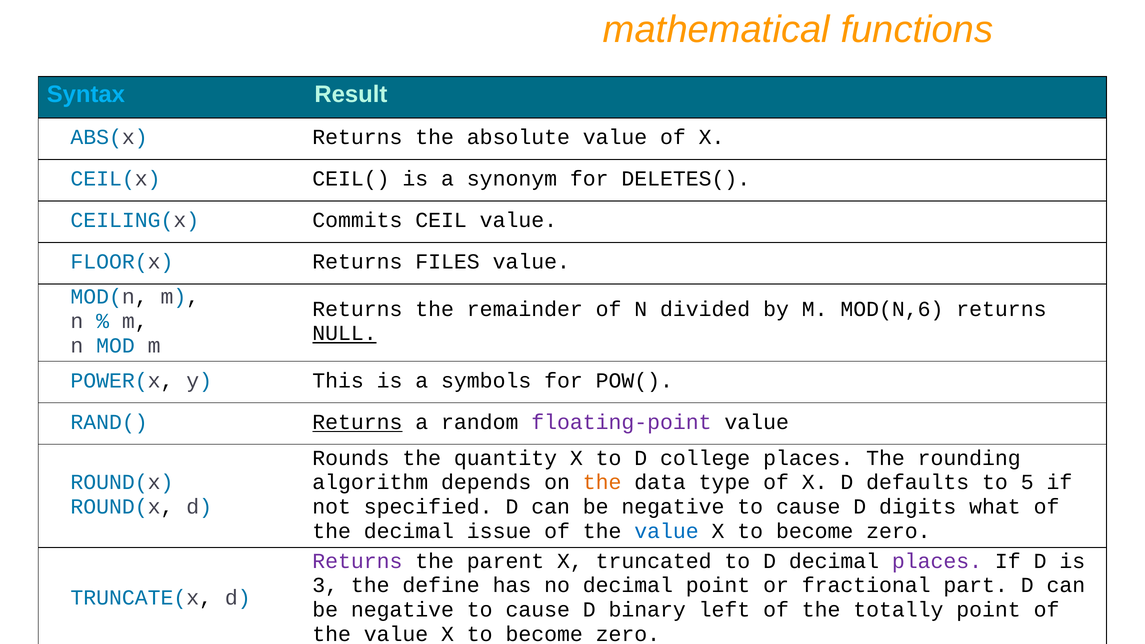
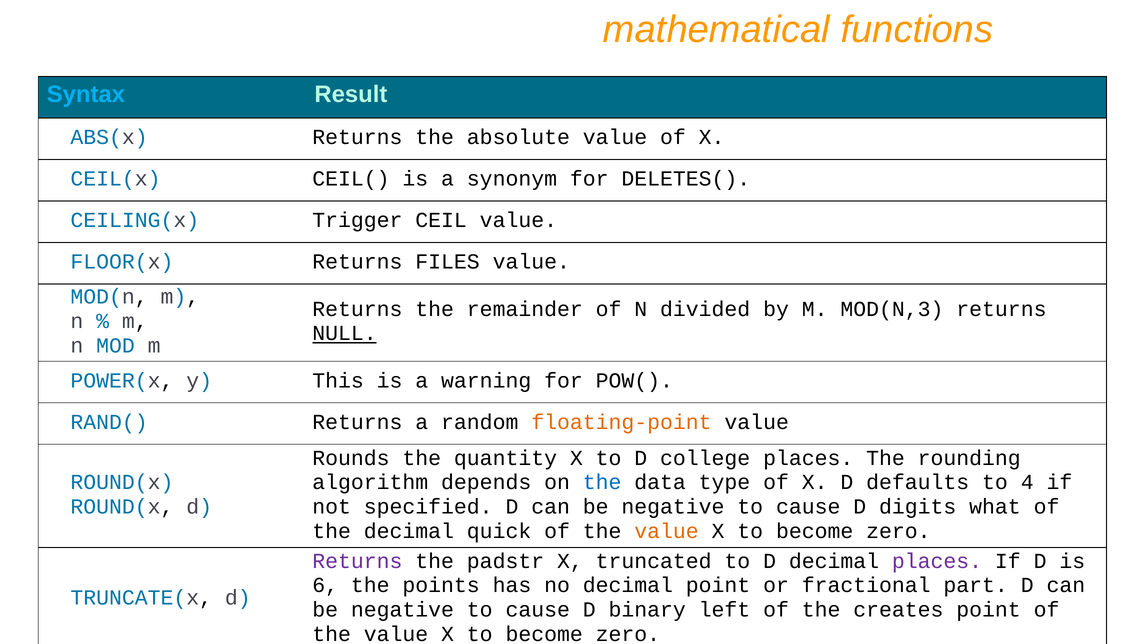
Commits: Commits -> Trigger
MOD(N,6: MOD(N,6 -> MOD(N,3
symbols: symbols -> warning
Returns at (357, 422) underline: present -> none
floating-point colour: purple -> orange
the at (602, 482) colour: orange -> blue
5: 5 -> 4
issue: issue -> quick
value at (667, 531) colour: blue -> orange
parent: parent -> padstr
3: 3 -> 6
define: define -> points
totally: totally -> creates
